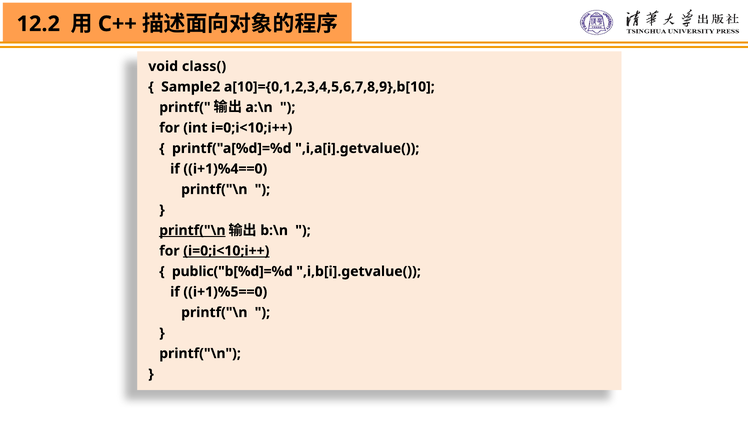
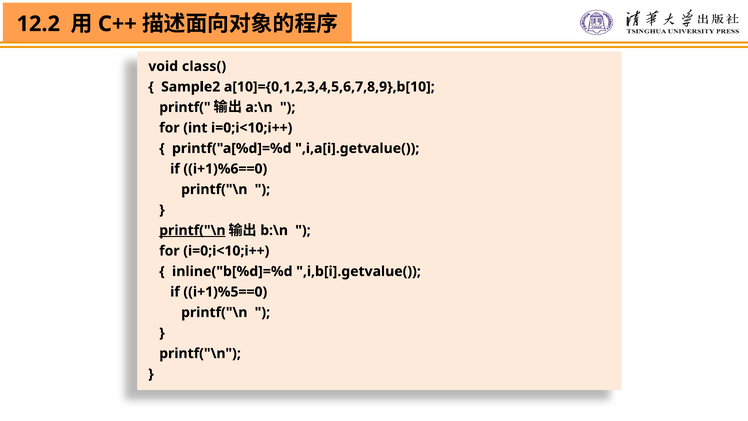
i+1)%4==0: i+1)%4==0 -> i+1)%6==0
i=0;i<10;i++ at (226, 251) underline: present -> none
public("b[%d]=%d: public("b[%d]=%d -> inline("b[%d]=%d
